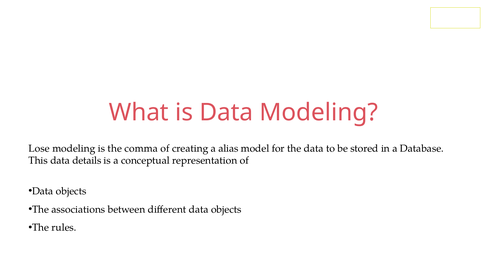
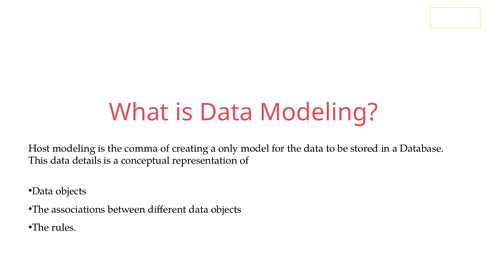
Lose: Lose -> Host
alias: alias -> only
